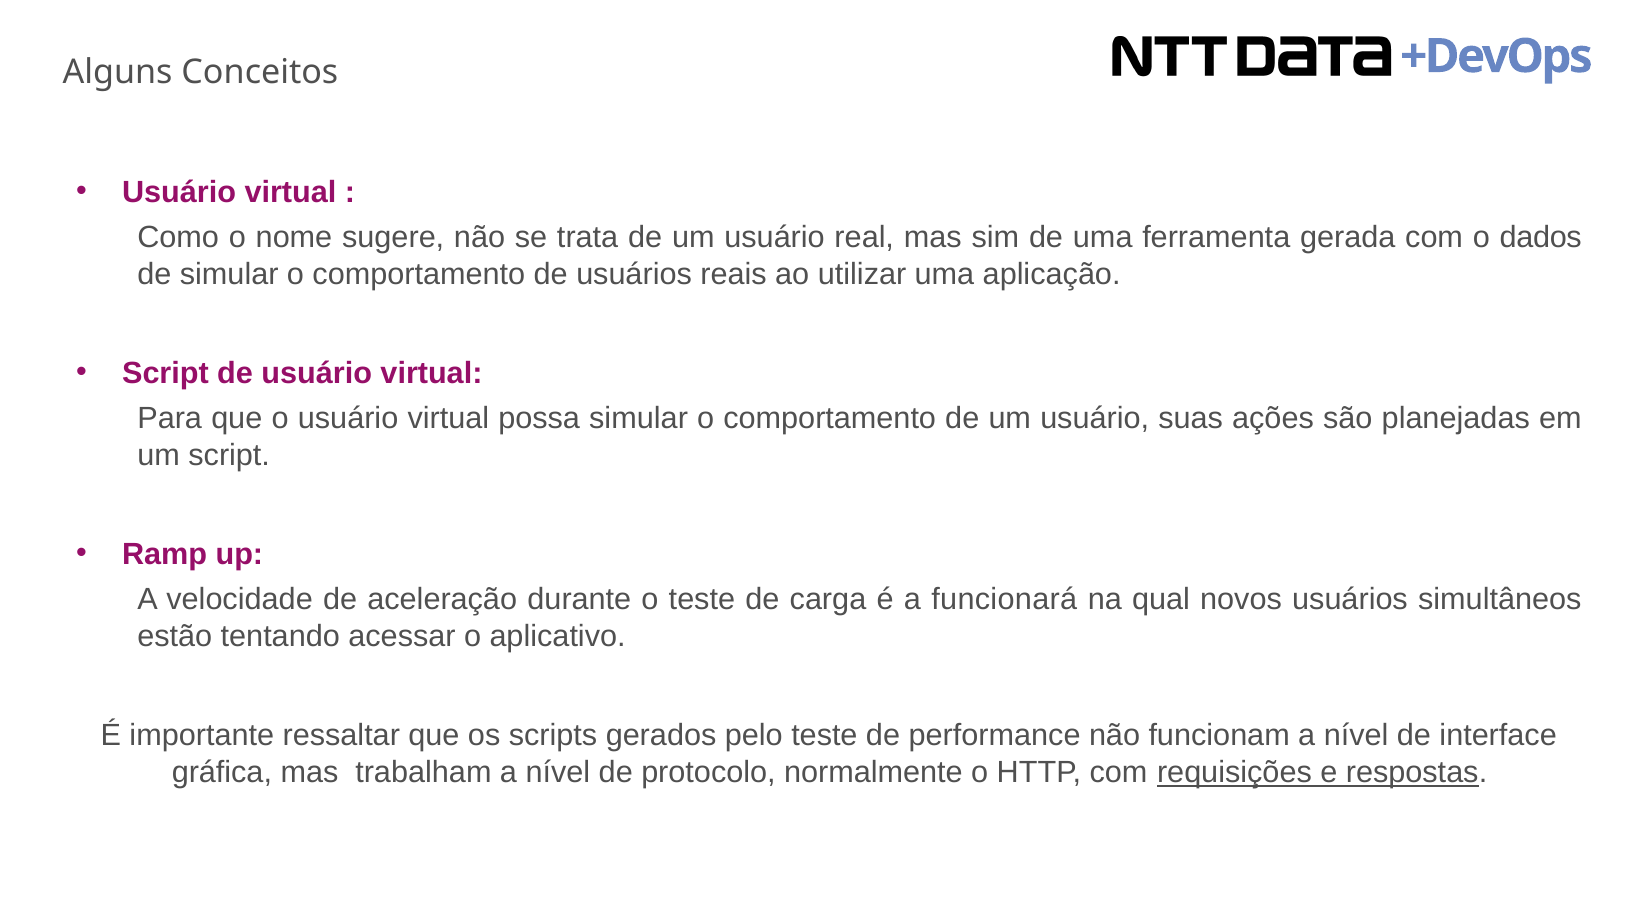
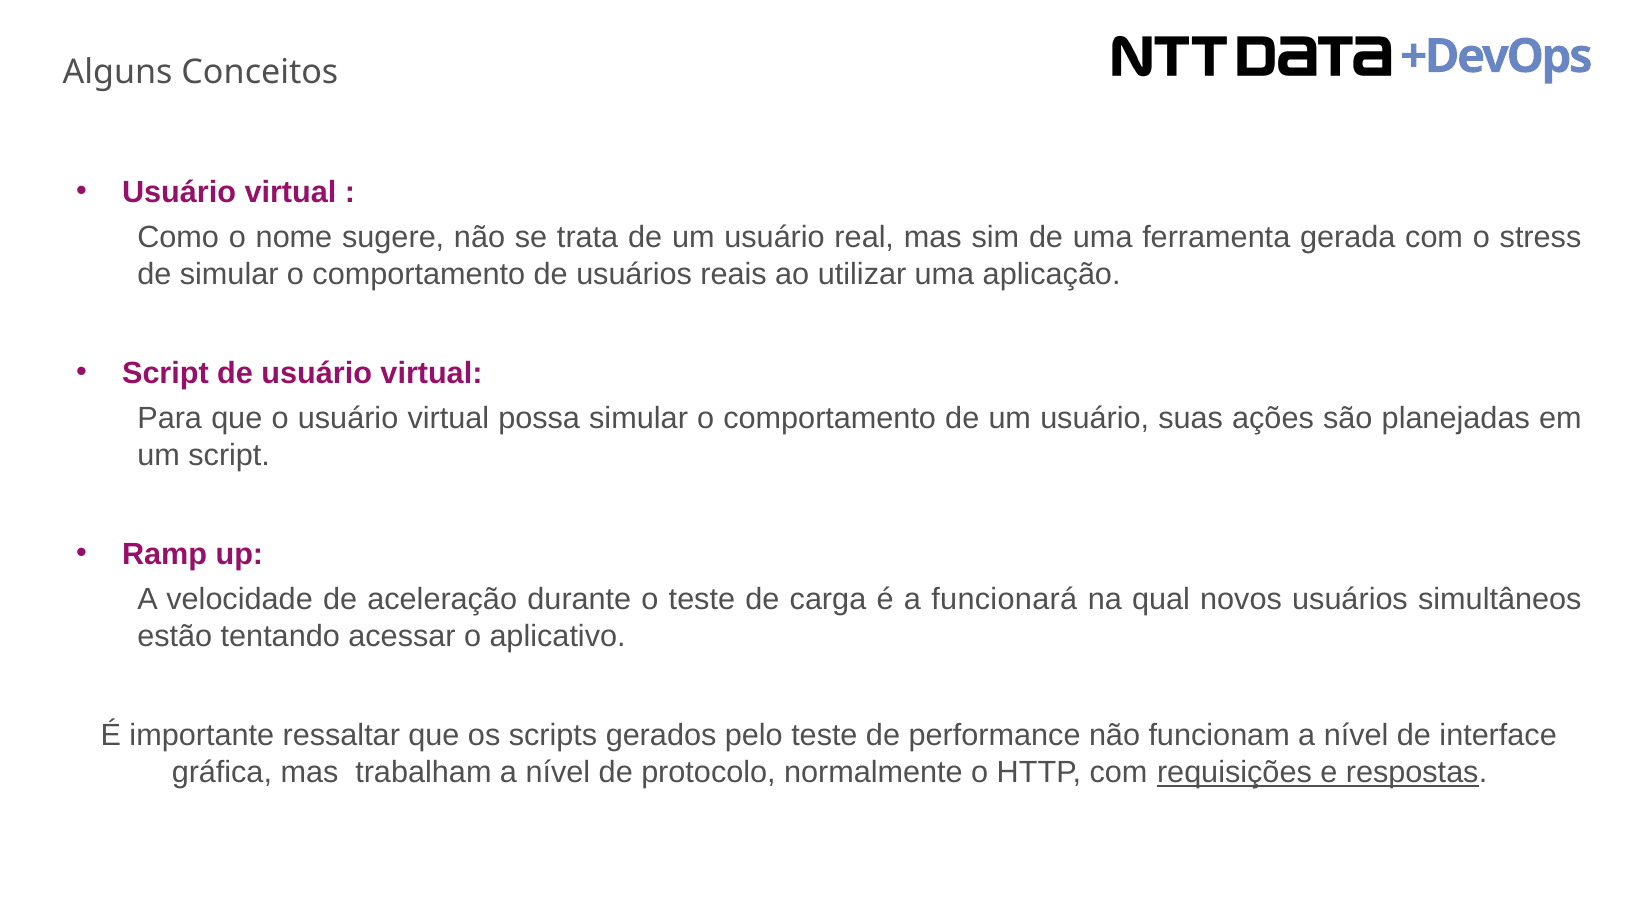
dados: dados -> stress
